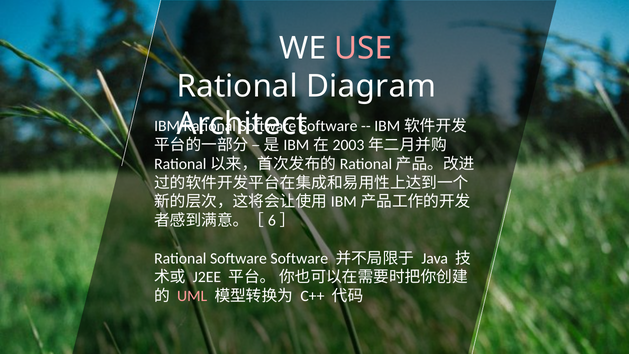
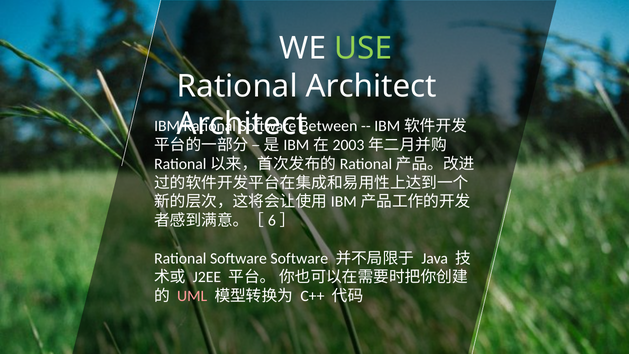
USE colour: pink -> light green
Rational Diagram: Diagram -> Architect
Software at (329, 126): Software -> Between
